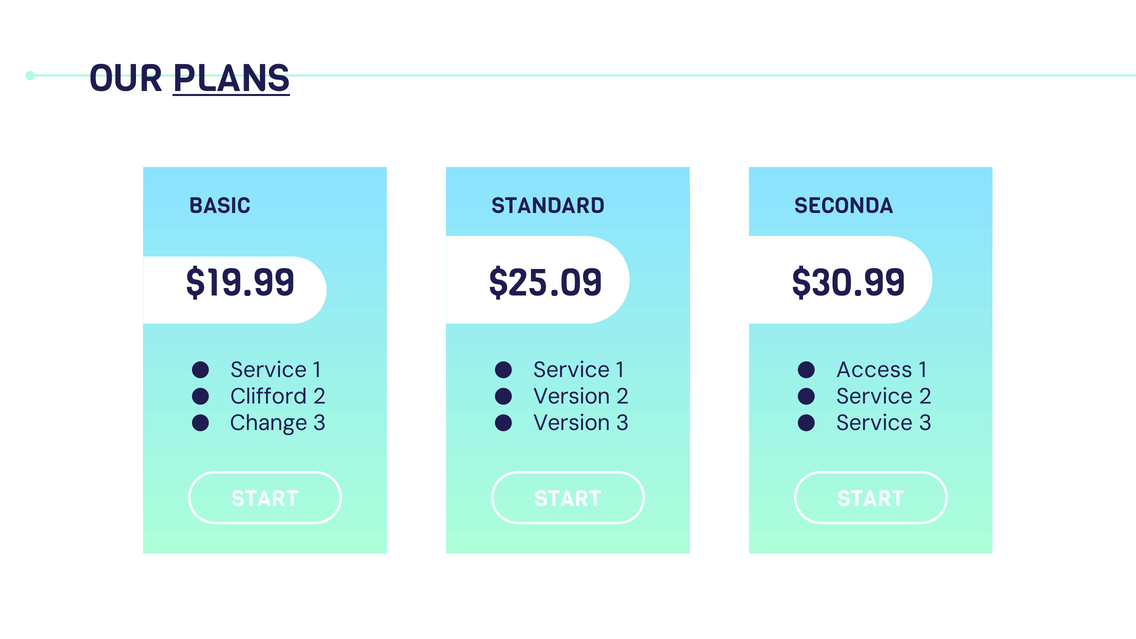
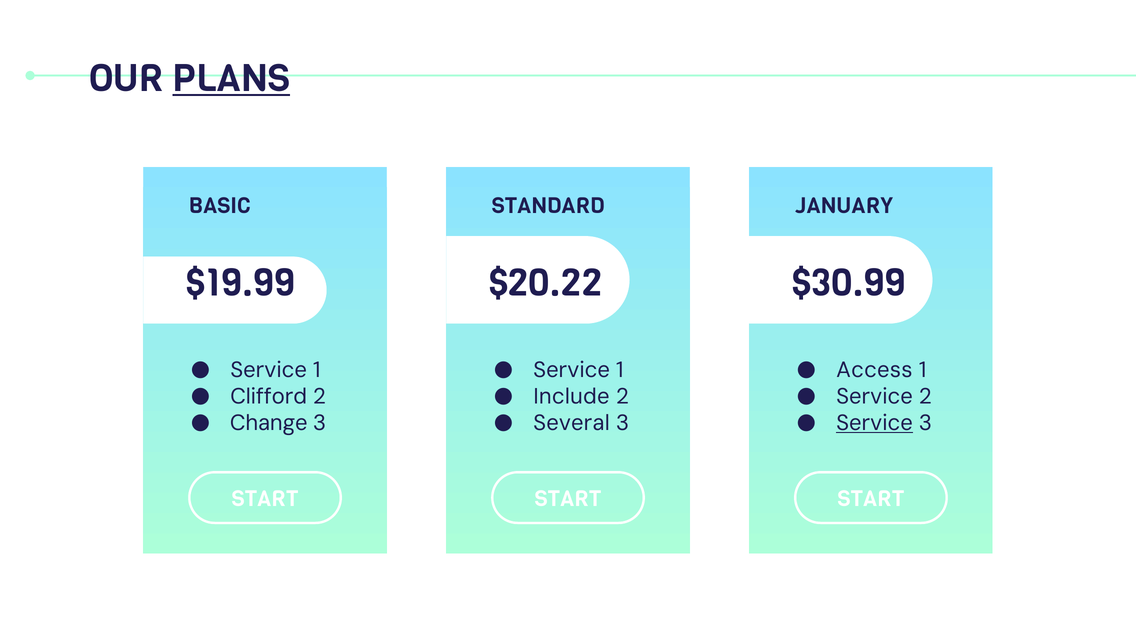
SECONDA: SECONDA -> JANUARY
$25.09: $25.09 -> $20.22
Version at (572, 396): Version -> Include
Version at (572, 423): Version -> Several
Service at (874, 423) underline: none -> present
